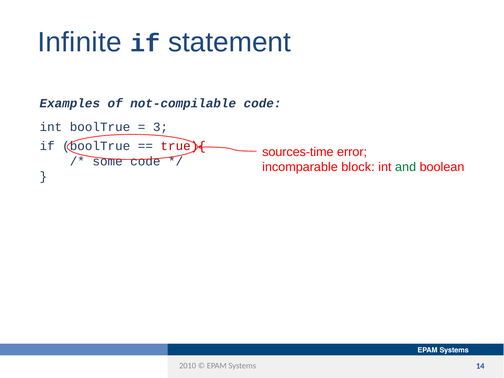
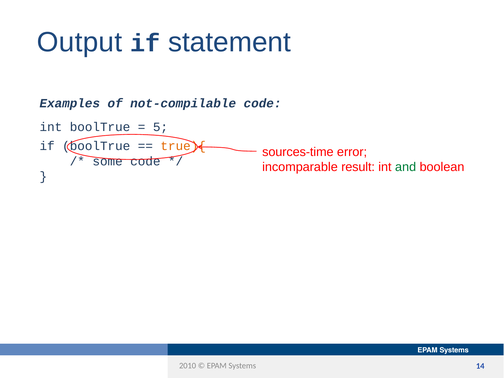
Infinite: Infinite -> Output
3: 3 -> 5
true){ colour: red -> orange
block: block -> result
